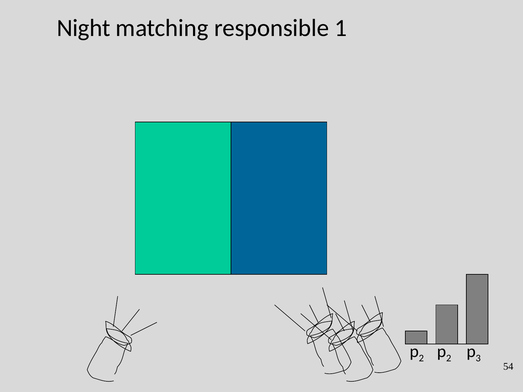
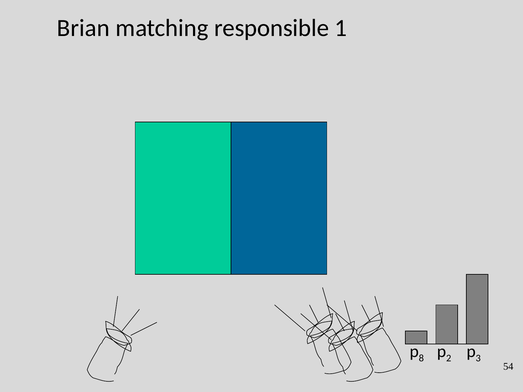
Night: Night -> Brian
2 at (421, 358): 2 -> 8
